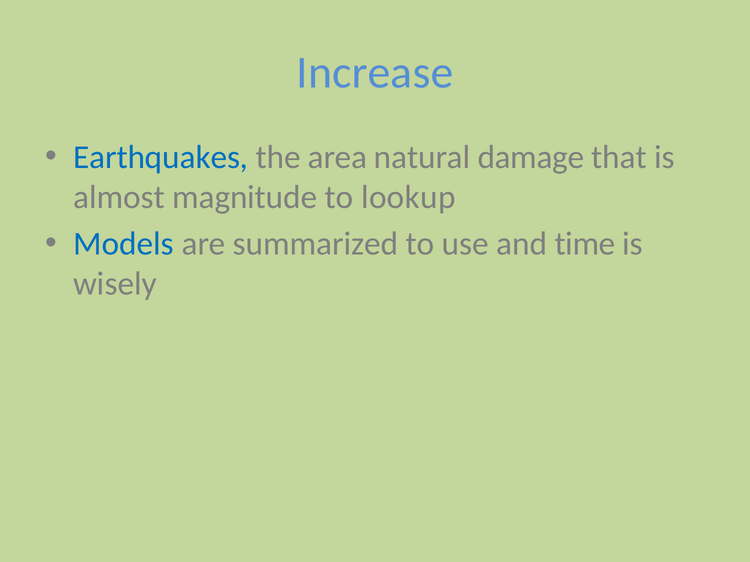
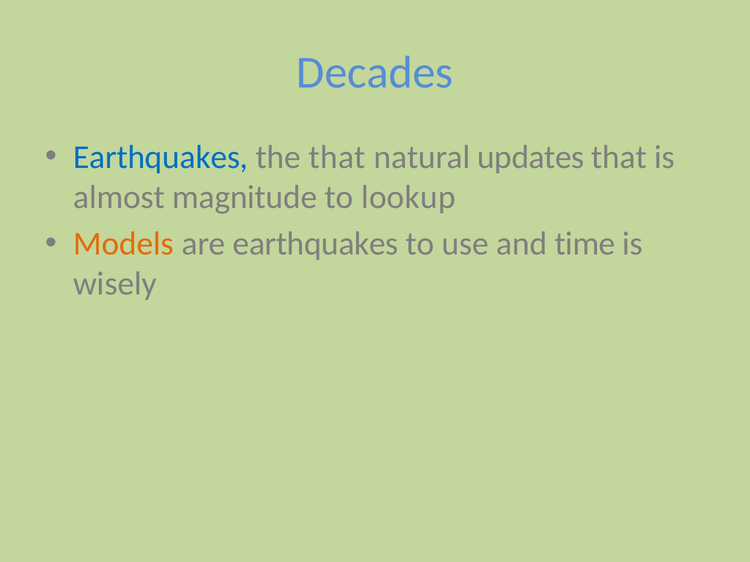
Increase: Increase -> Decades
the area: area -> that
damage: damage -> updates
Models colour: blue -> orange
are summarized: summarized -> earthquakes
